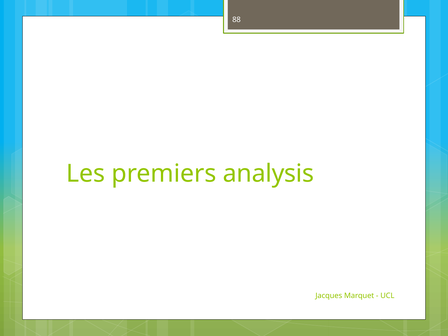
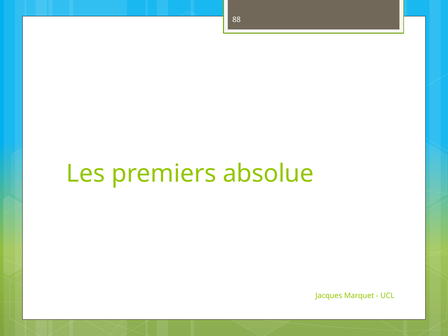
analysis: analysis -> absolue
